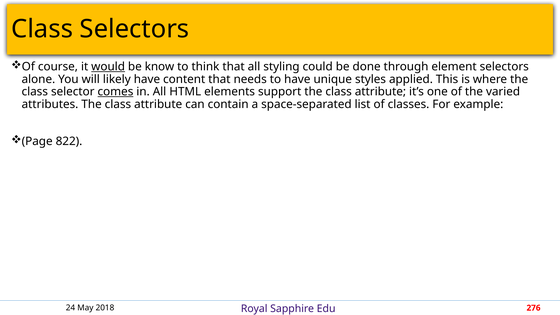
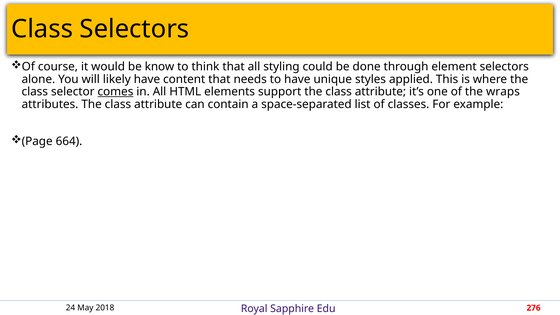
would underline: present -> none
varied: varied -> wraps
822: 822 -> 664
